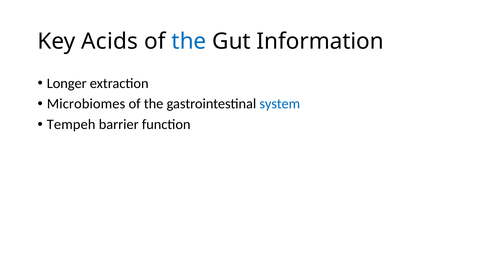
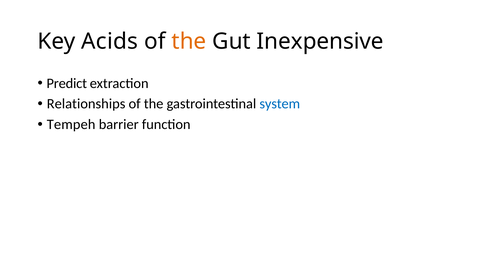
the at (189, 41) colour: blue -> orange
Information: Information -> Inexpensive
Longer: Longer -> Predict
Microbiomes: Microbiomes -> Relationships
